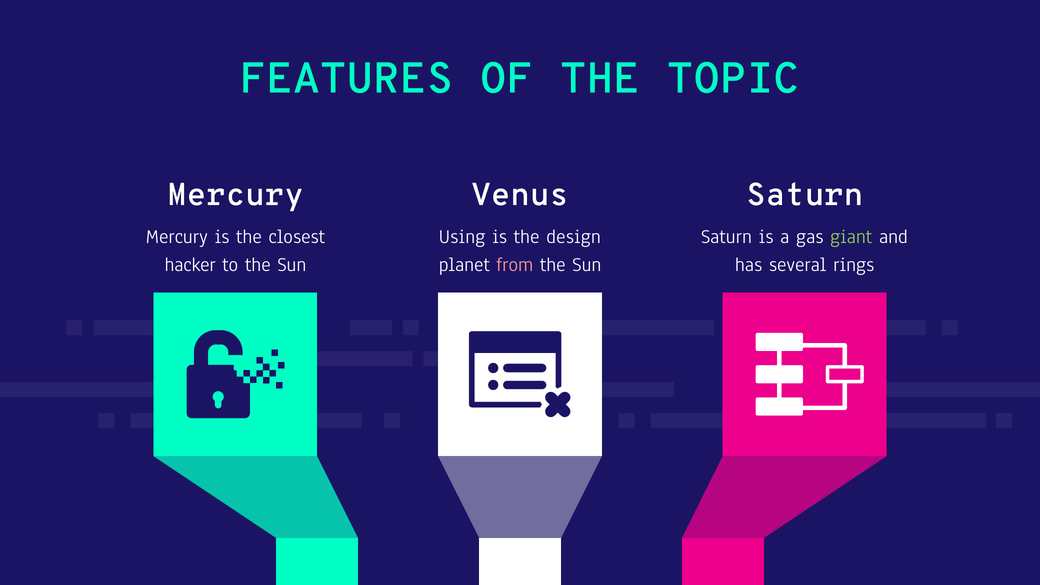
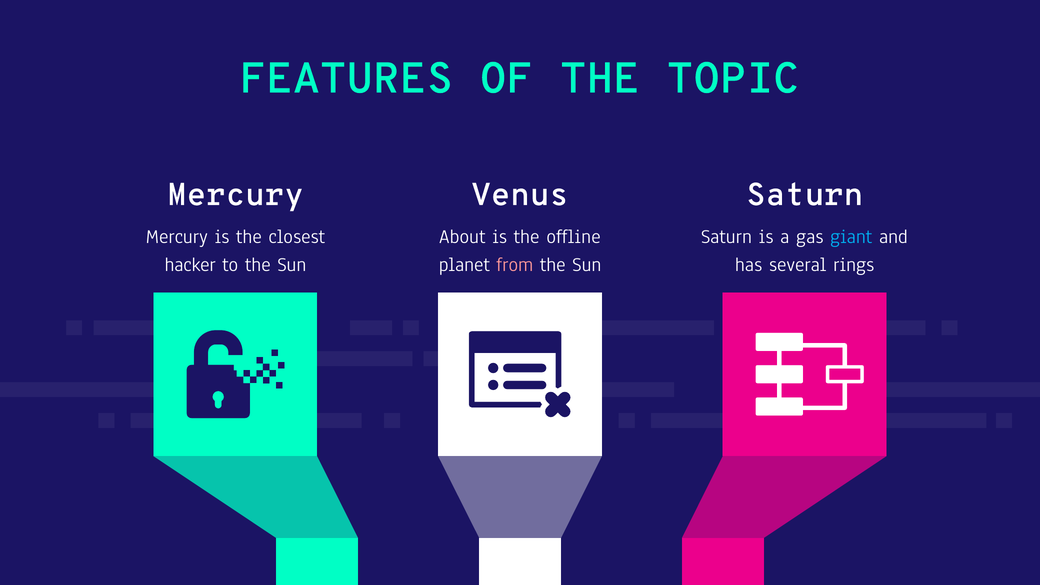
Using: Using -> About
design: design -> offline
giant colour: light green -> light blue
